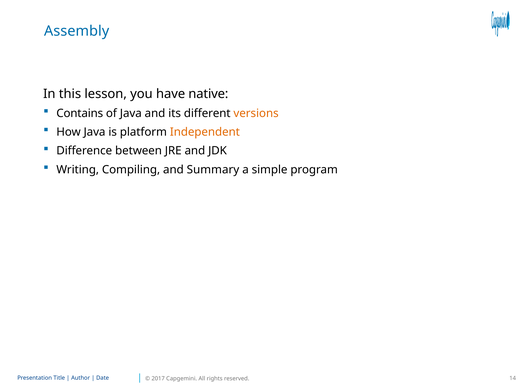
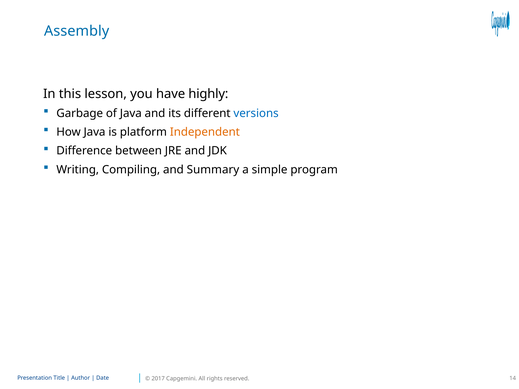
native: native -> highly
Contains: Contains -> Garbage
versions colour: orange -> blue
